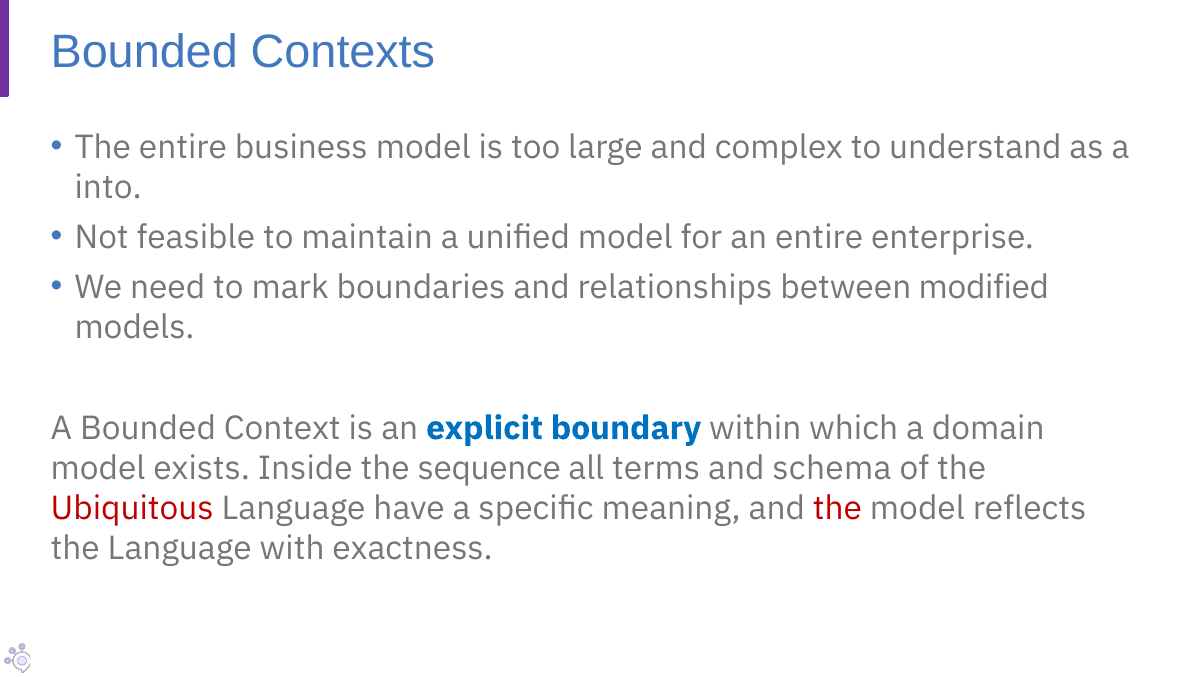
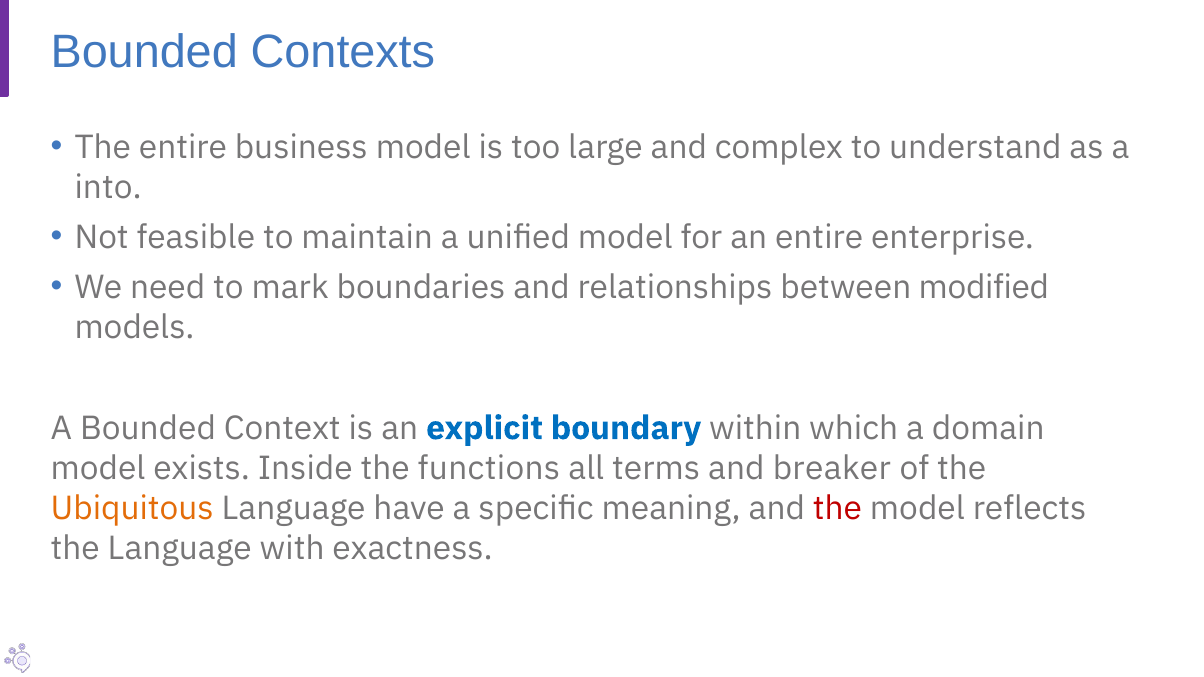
sequence: sequence -> functions
schema: schema -> breaker
Ubiquitous colour: red -> orange
